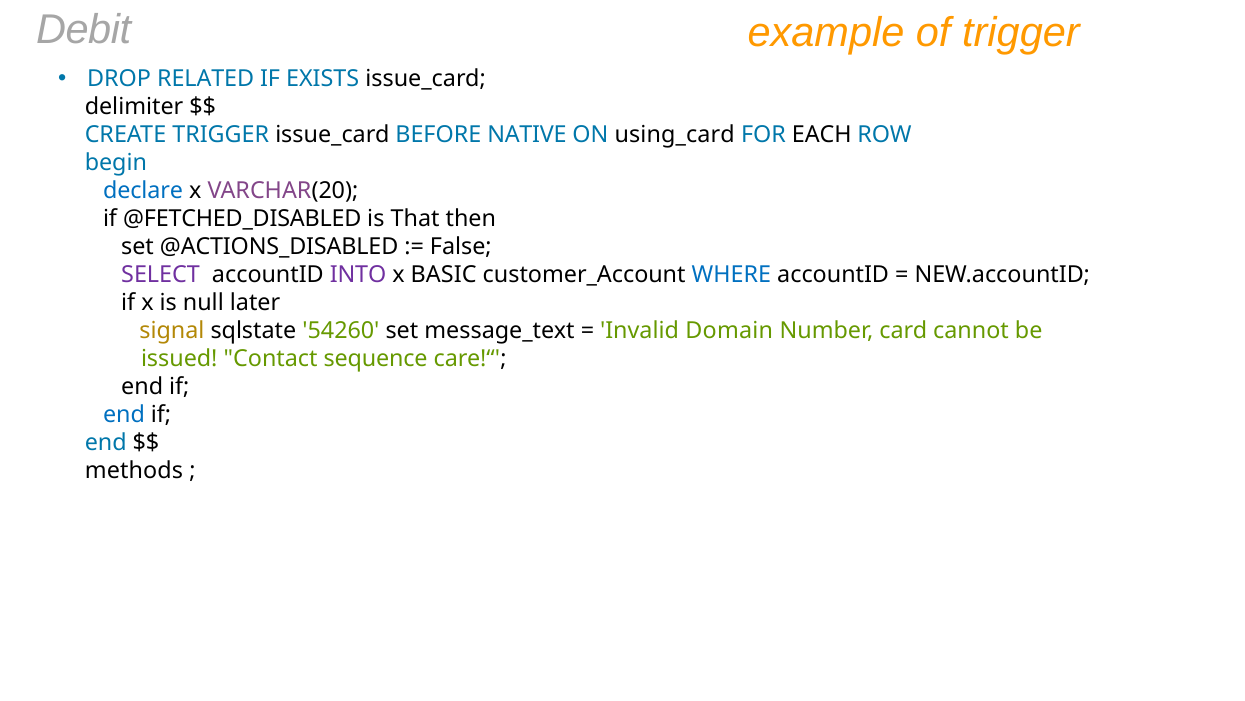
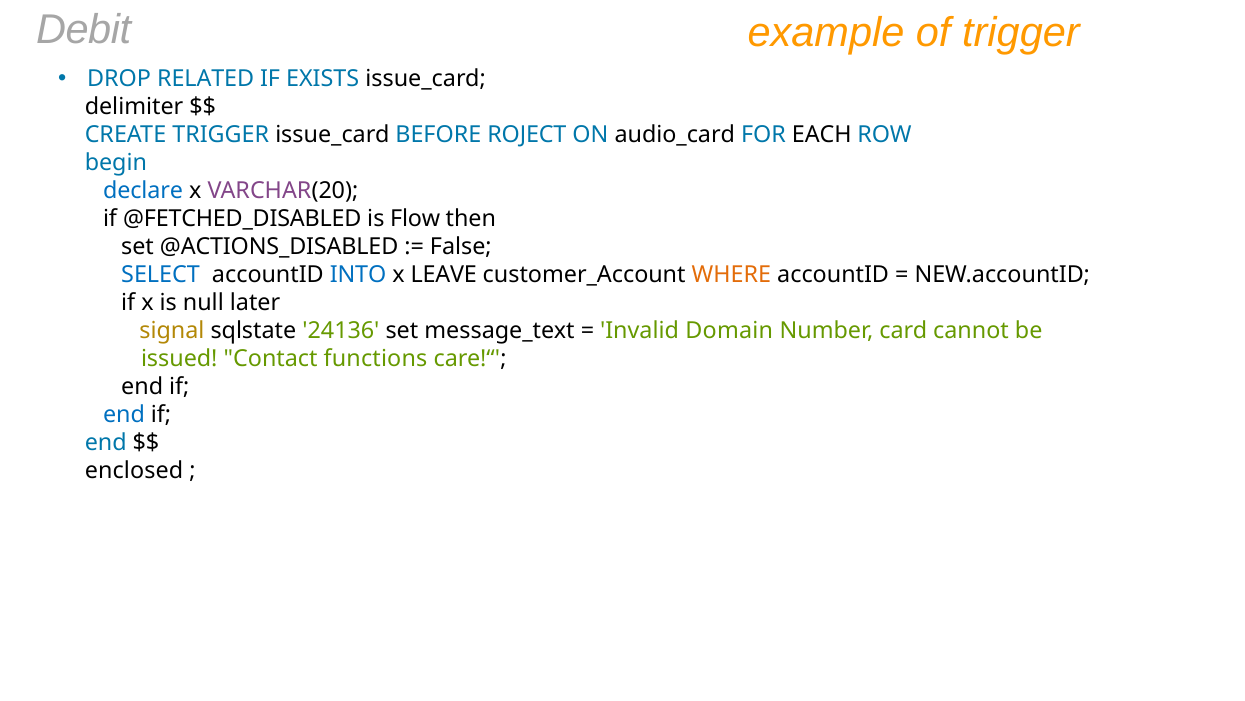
NATIVE: NATIVE -> ROJECT
using_card: using_card -> audio_card
That: That -> Flow
SELECT colour: purple -> blue
INTO colour: purple -> blue
BASIC: BASIC -> LEAVE
WHERE colour: blue -> orange
54260: 54260 -> 24136
sequence: sequence -> functions
methods: methods -> enclosed
